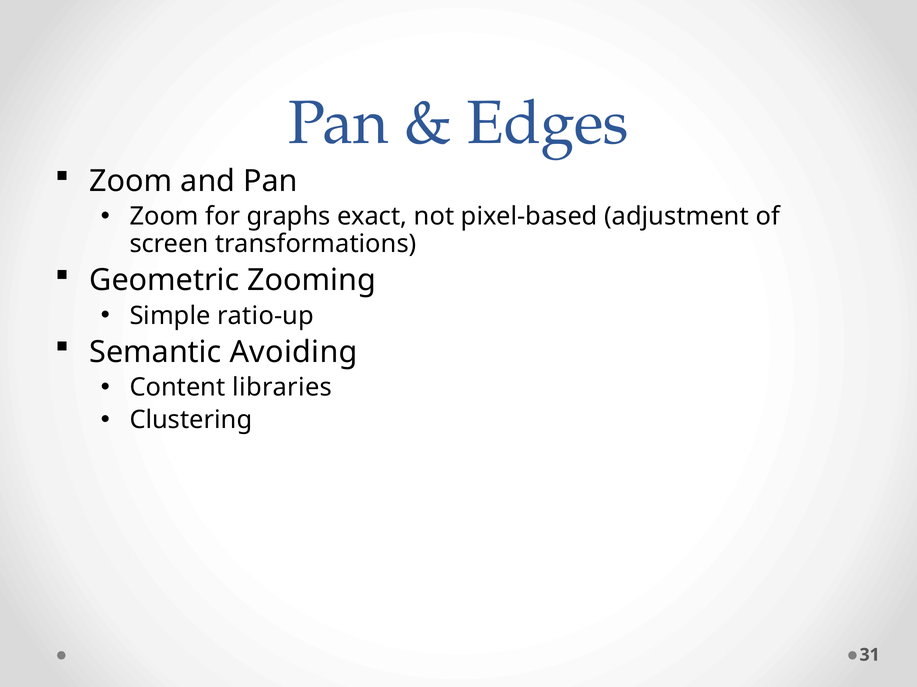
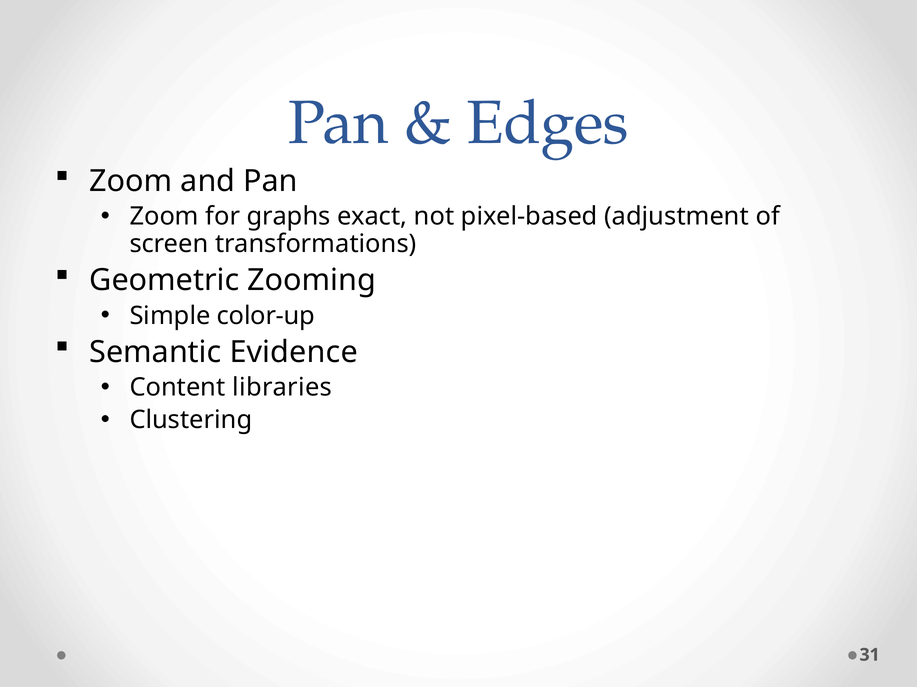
ratio-up: ratio-up -> color-up
Avoiding: Avoiding -> Evidence
